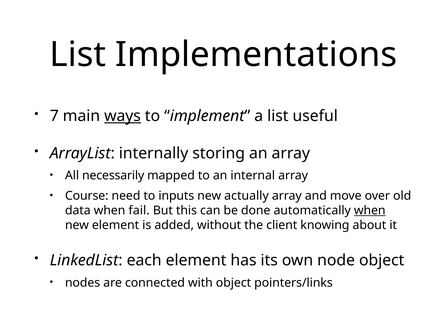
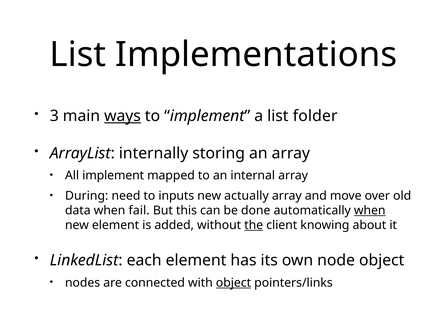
7: 7 -> 3
useful: useful -> folder
All necessarily: necessarily -> implement
Course: Course -> During
the underline: none -> present
object at (234, 283) underline: none -> present
